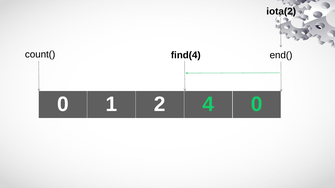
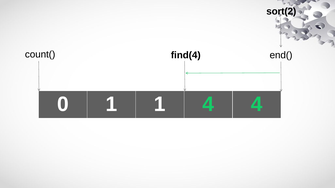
iota(2: iota(2 -> sort(2
1 2: 2 -> 1
4 0: 0 -> 4
